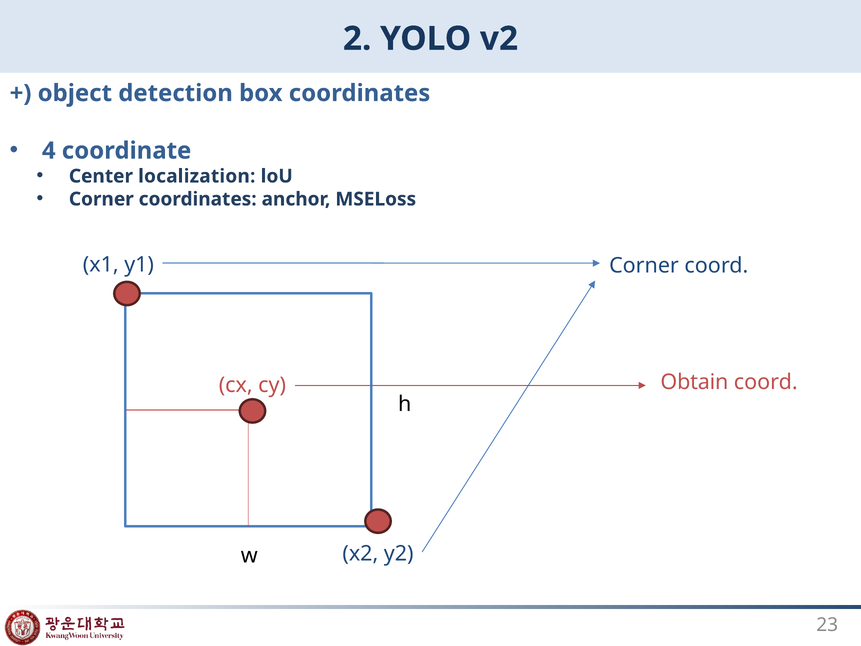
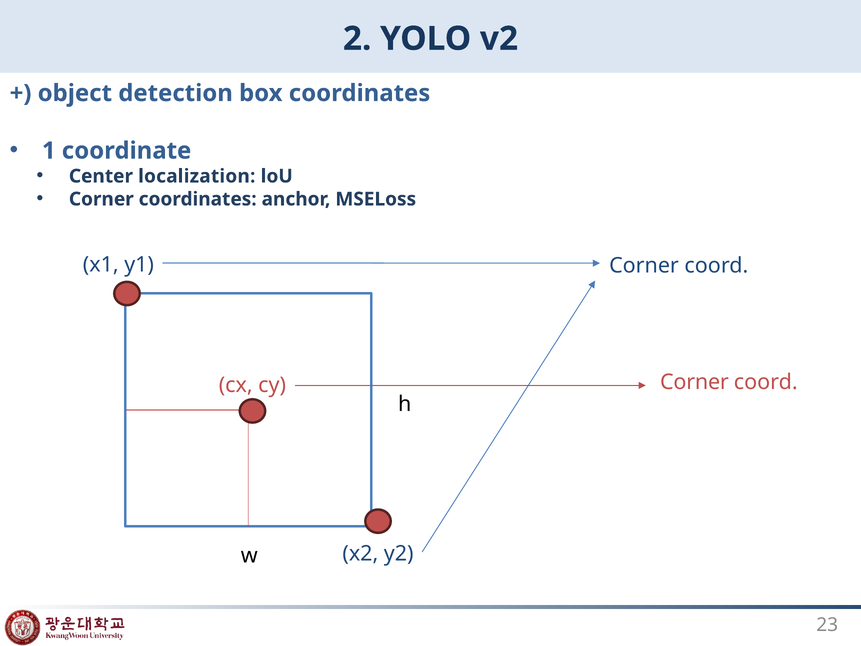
4: 4 -> 1
Obtain at (694, 382): Obtain -> Corner
